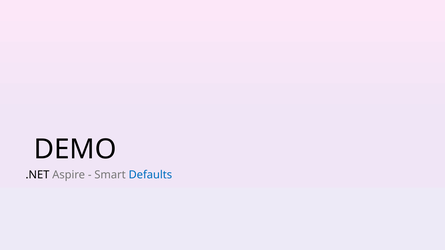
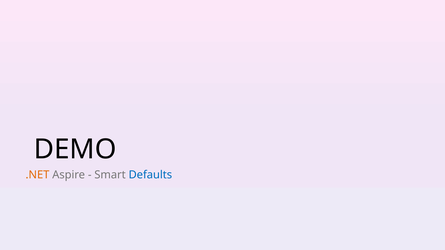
.NET colour: black -> orange
